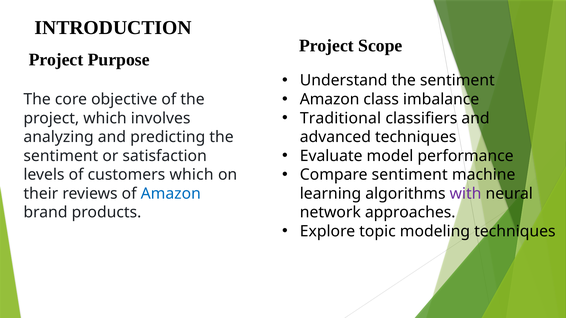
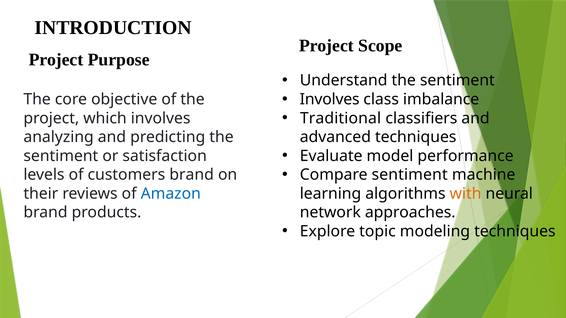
Amazon at (330, 99): Amazon -> Involves
customers which: which -> brand
with colour: purple -> orange
